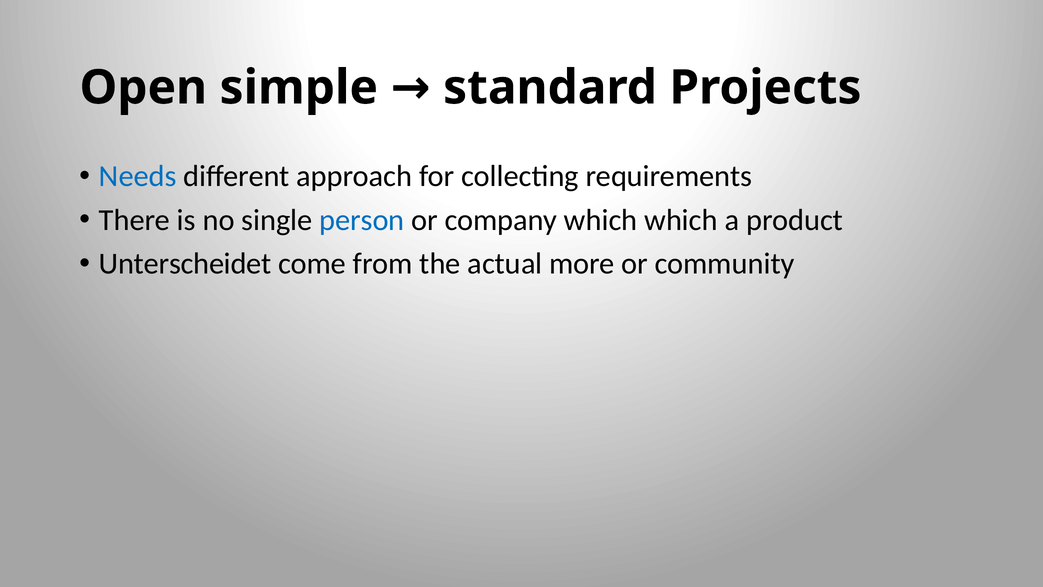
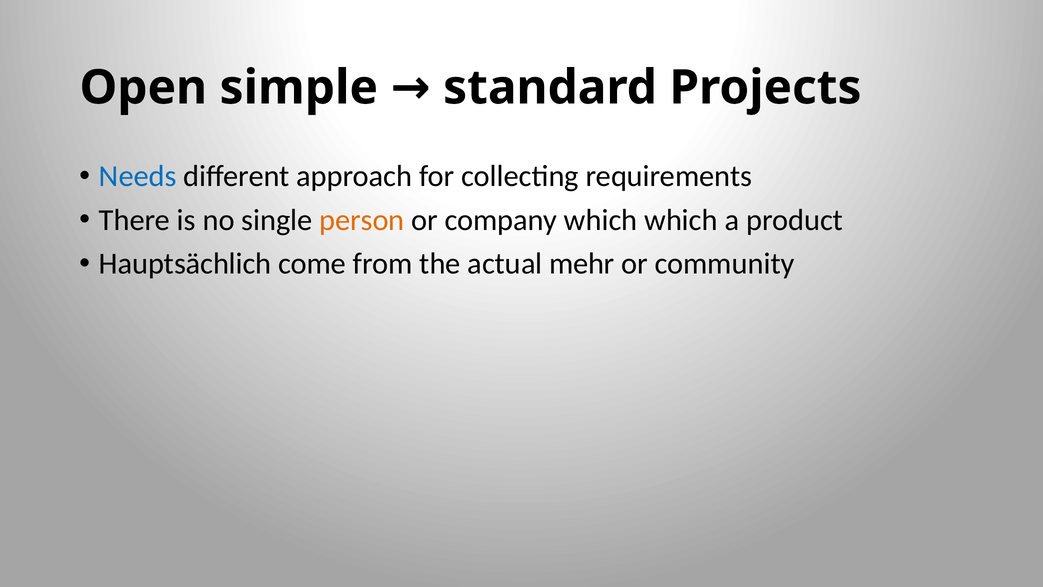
person colour: blue -> orange
Unterscheidet: Unterscheidet -> Hauptsächlich
more: more -> mehr
